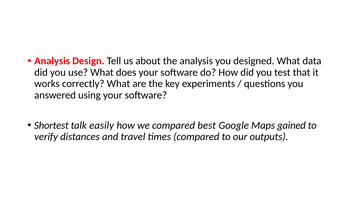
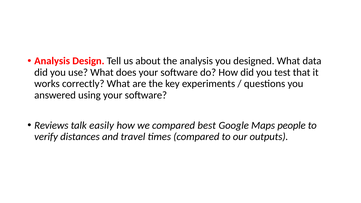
Shortest: Shortest -> Reviews
gained: gained -> people
